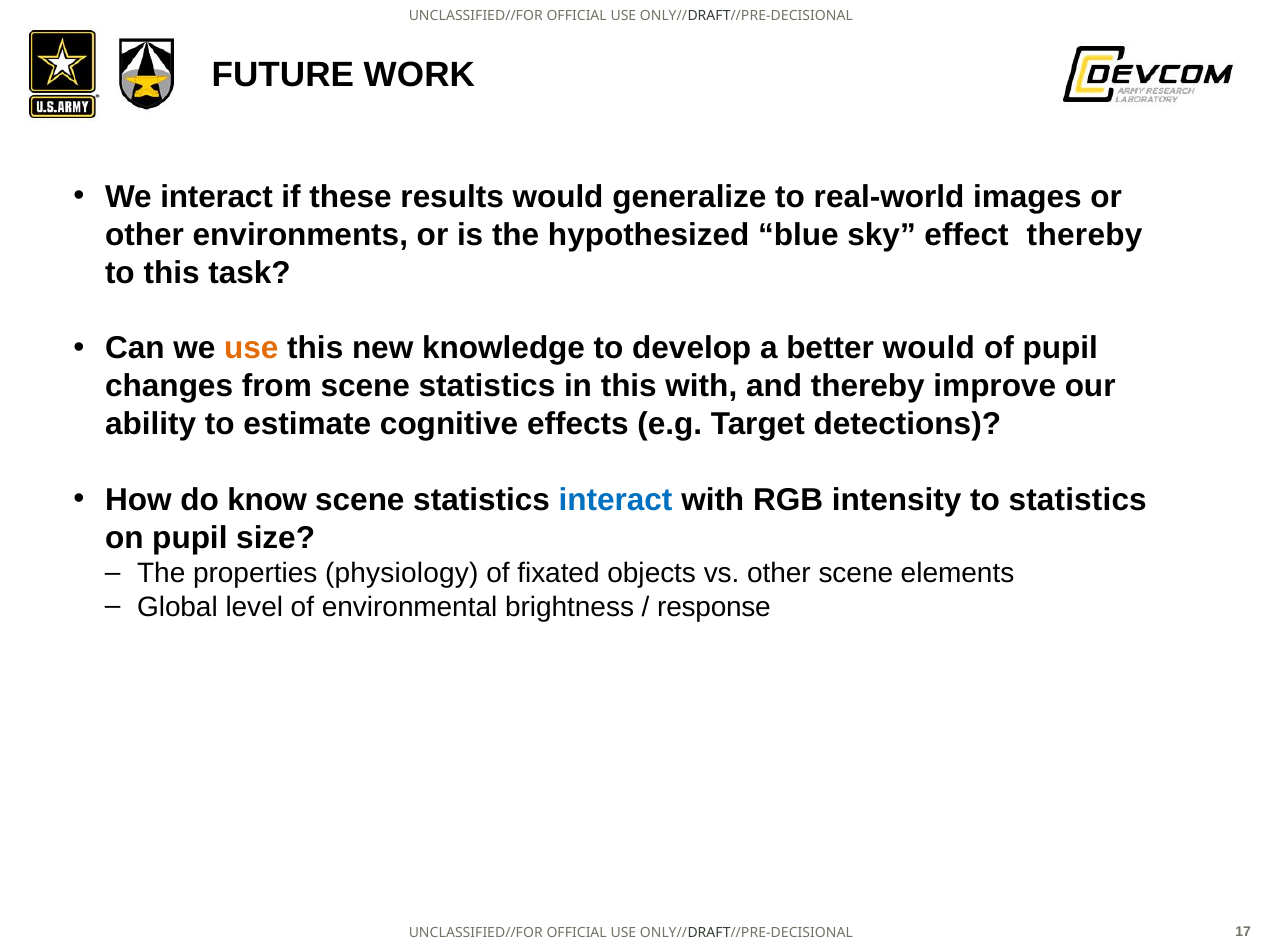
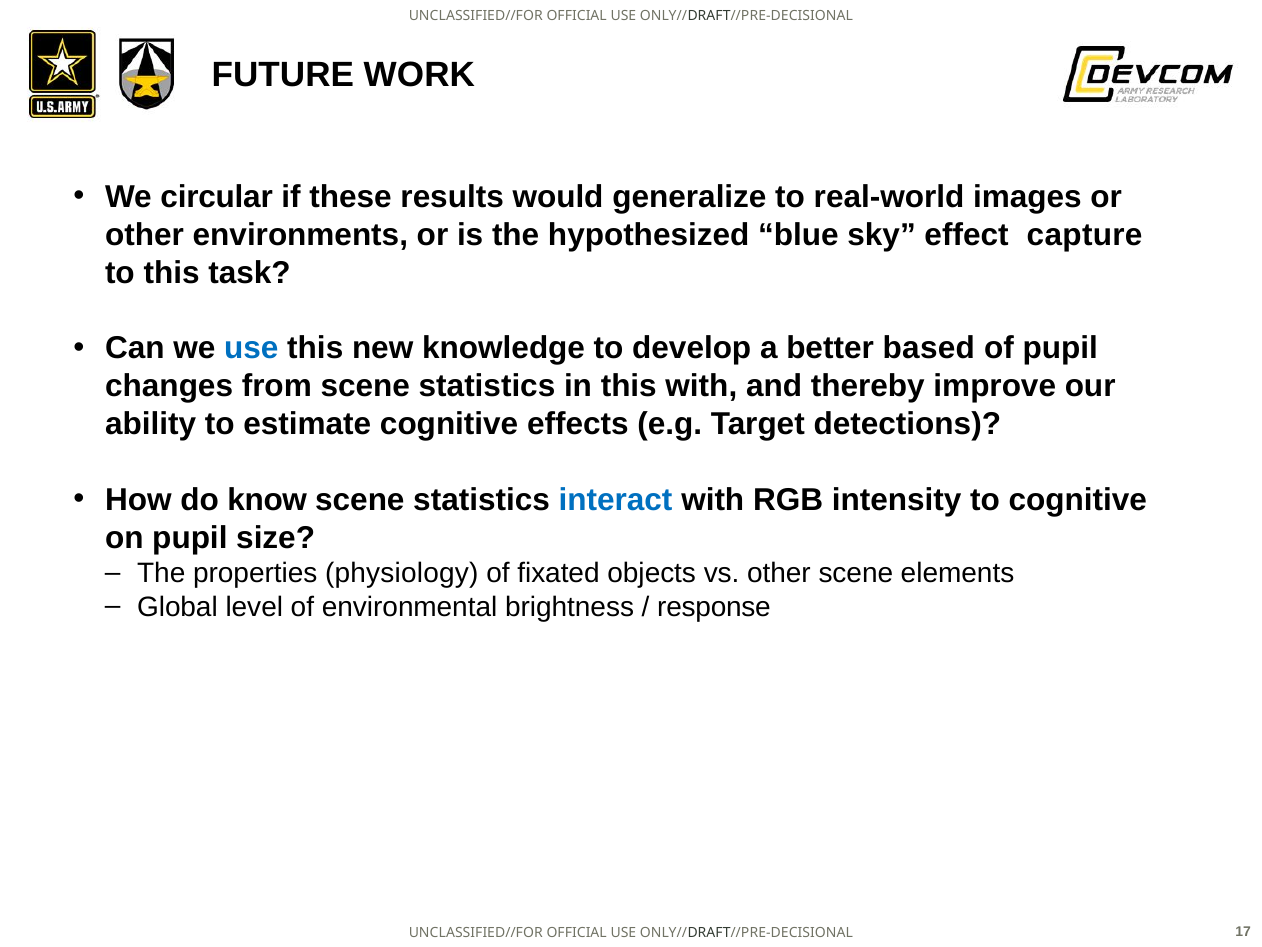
We interact: interact -> circular
effect thereby: thereby -> capture
use at (251, 348) colour: orange -> blue
better would: would -> based
to statistics: statistics -> cognitive
